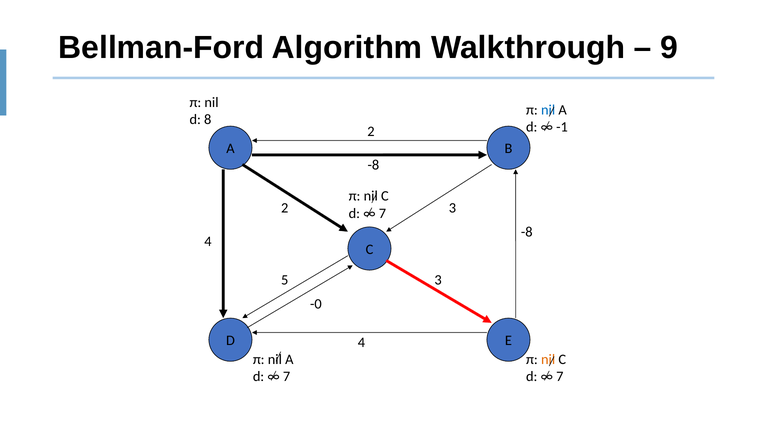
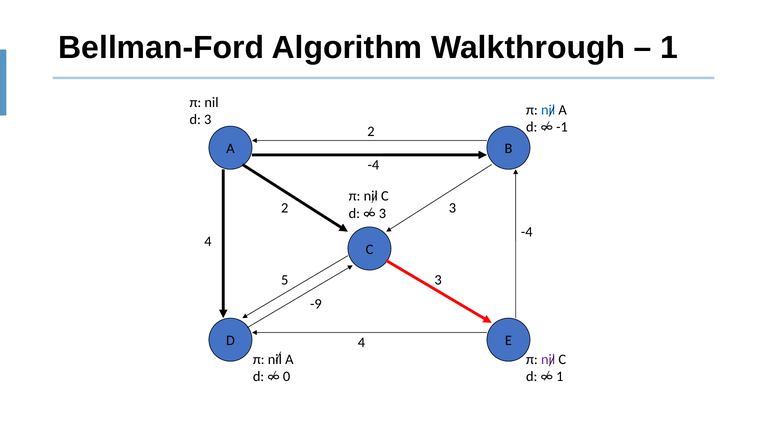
9 at (669, 48): 9 -> 1
d 8: 8 -> 3
-8 at (373, 165): -8 -> -4
7 at (382, 213): 7 -> 3
-8 at (527, 232): -8 -> -4
-0: -0 -> -9
nil at (548, 359) colour: orange -> purple
7 at (287, 376): 7 -> 0
7 at (560, 376): 7 -> 1
